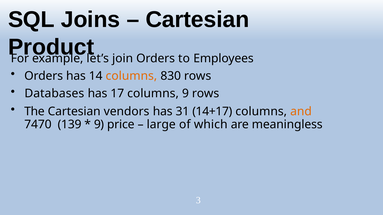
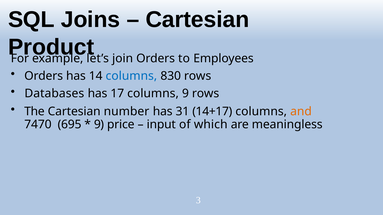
columns at (131, 76) colour: orange -> blue
vendors: vendors -> number
139: 139 -> 695
large: large -> input
